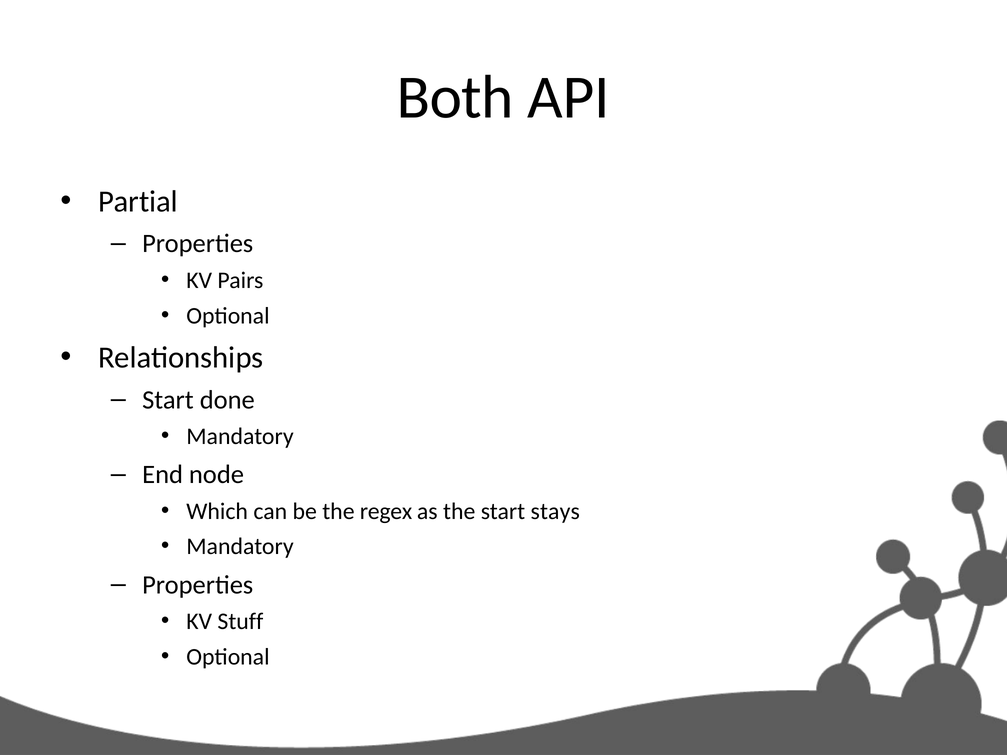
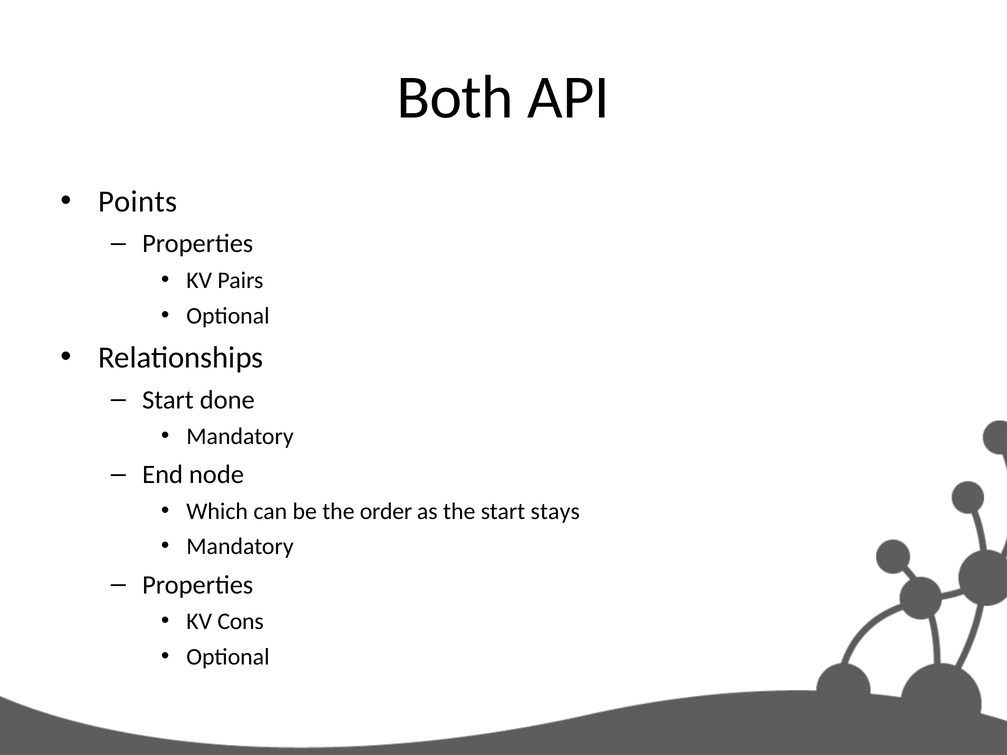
Partial: Partial -> Points
regex: regex -> order
Stuff: Stuff -> Cons
